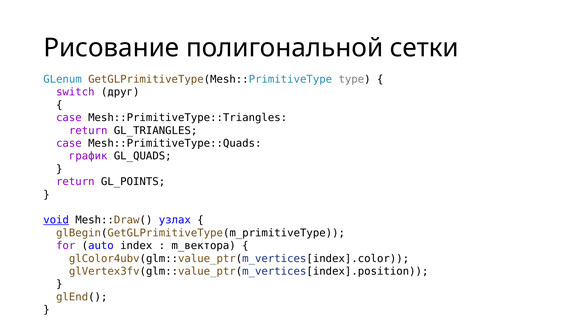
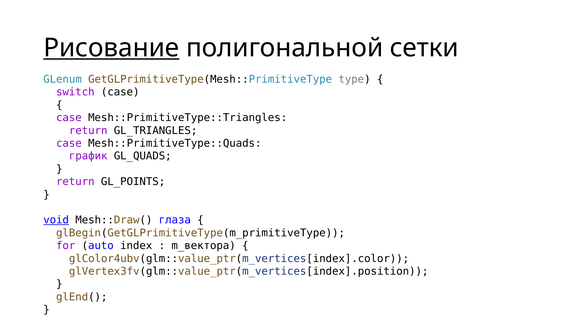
Рисование underline: none -> present
switch друг: друг -> case
узлах: узлах -> глаза
